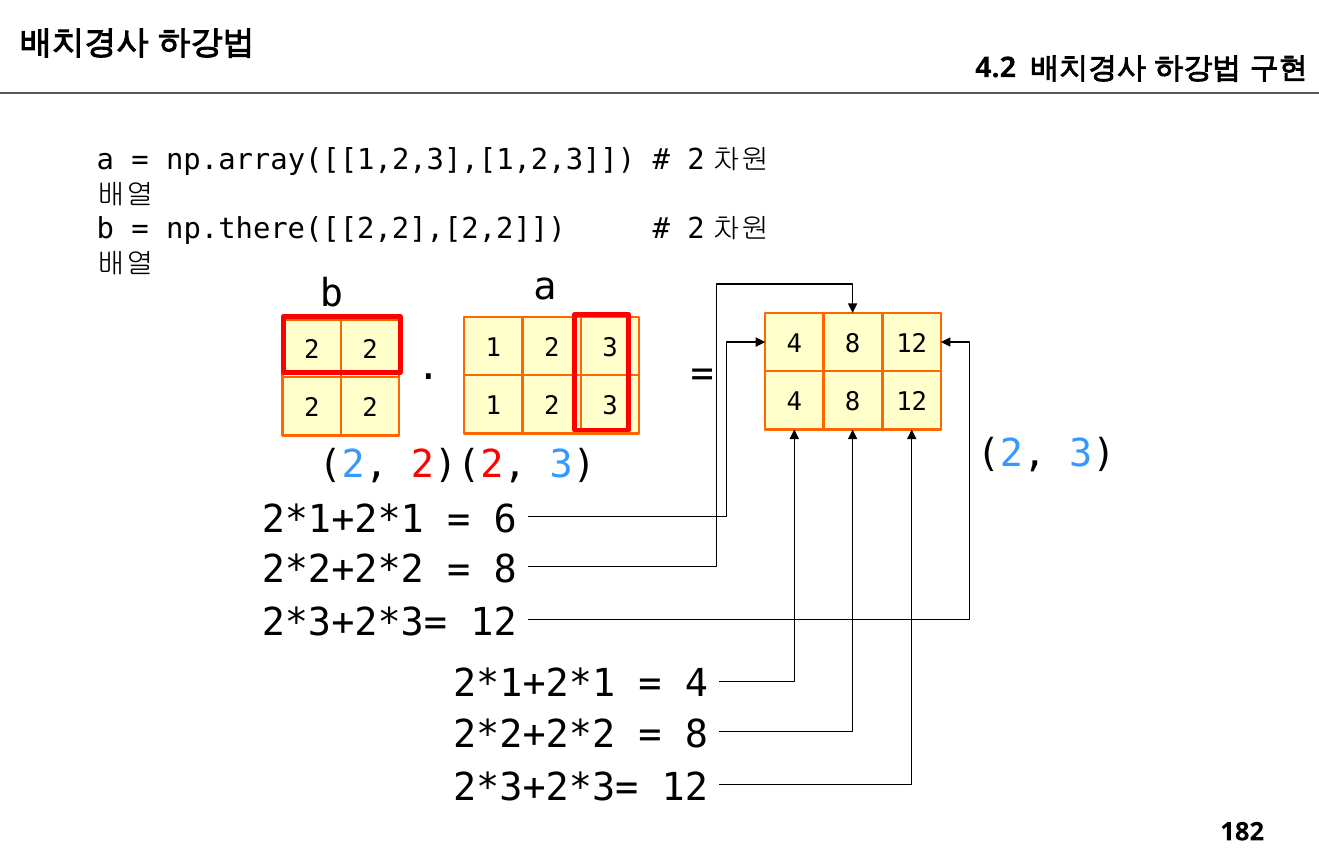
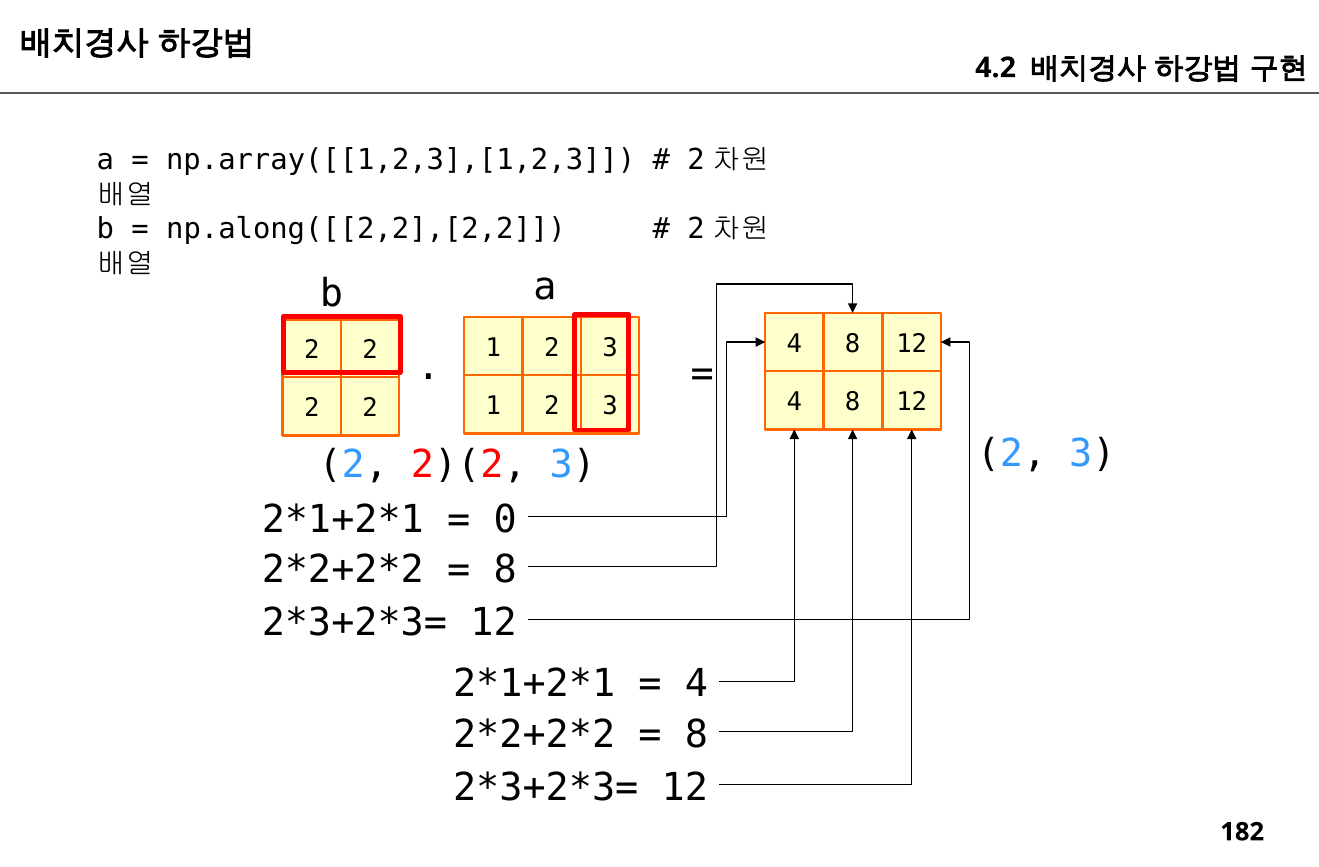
np.there([[2,2],[2,2: np.there([[2,2],[2,2 -> np.along([[2,2],[2,2
6: 6 -> 0
